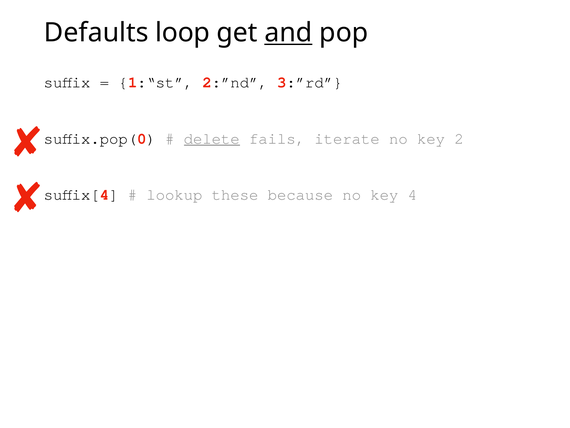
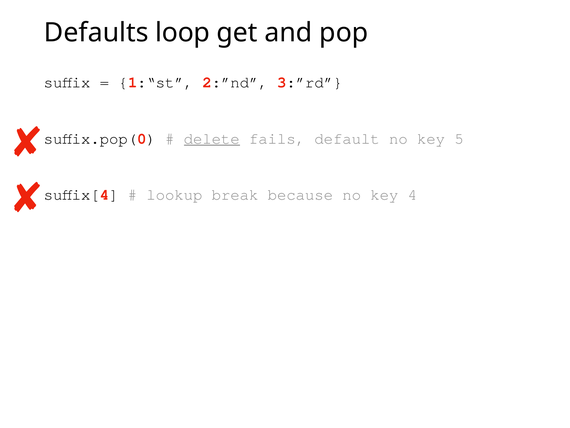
and underline: present -> none
iterate: iterate -> default
2: 2 -> 5
these: these -> break
